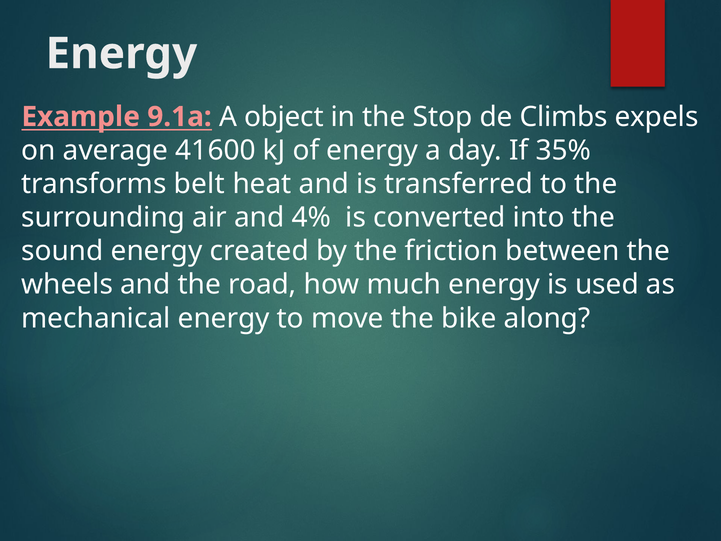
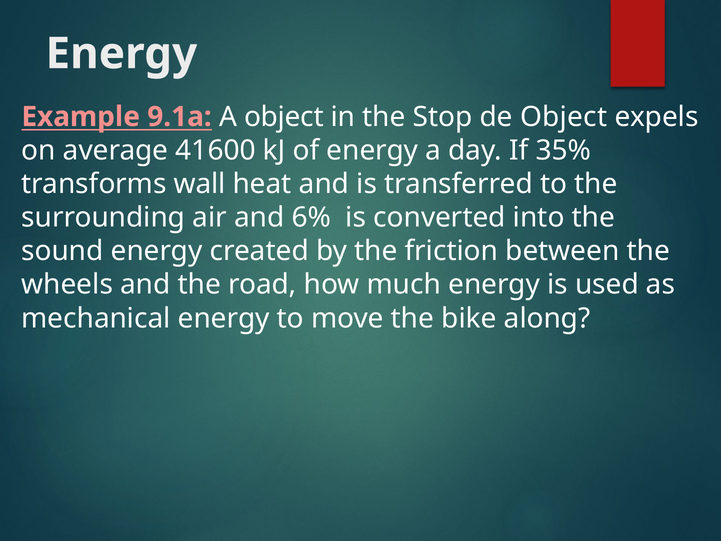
de Climbs: Climbs -> Object
belt: belt -> wall
4%: 4% -> 6%
